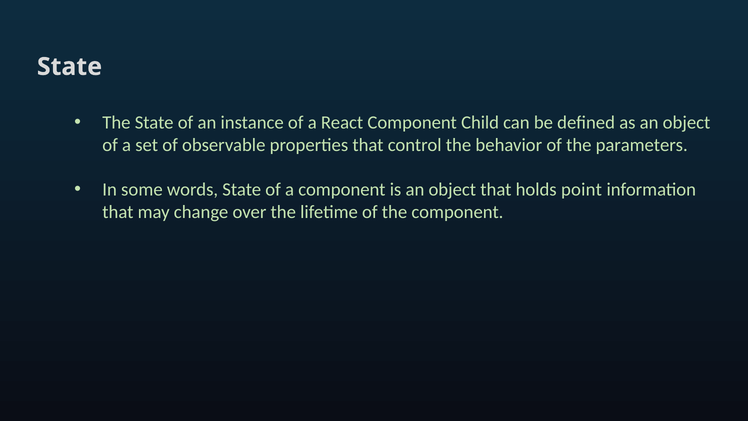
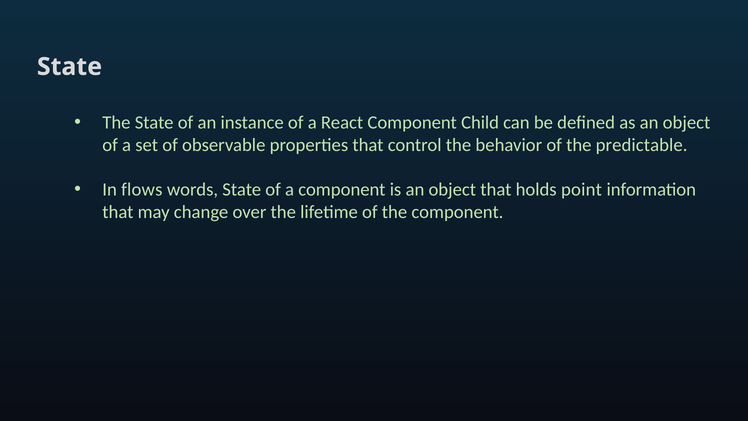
parameters: parameters -> predictable
some: some -> flows
